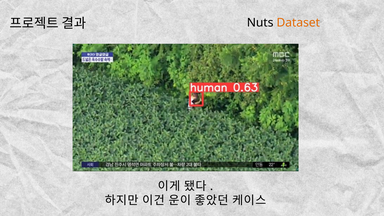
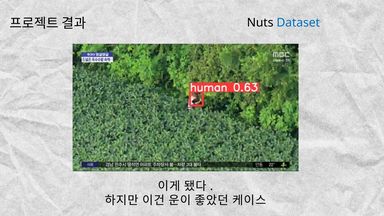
Dataset colour: orange -> blue
